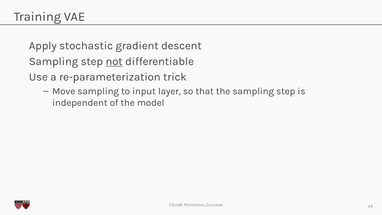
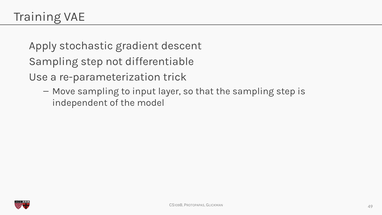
not underline: present -> none
